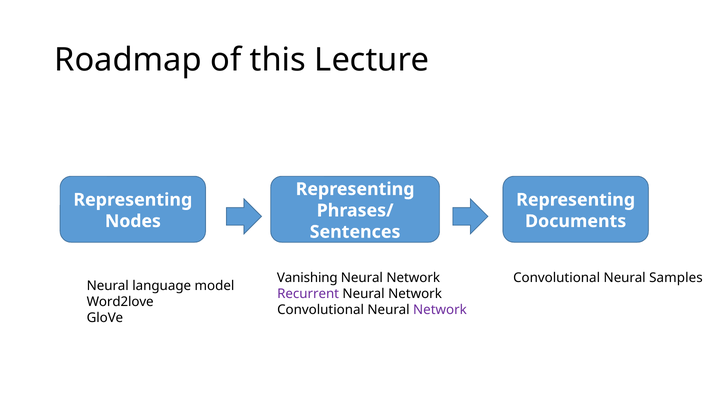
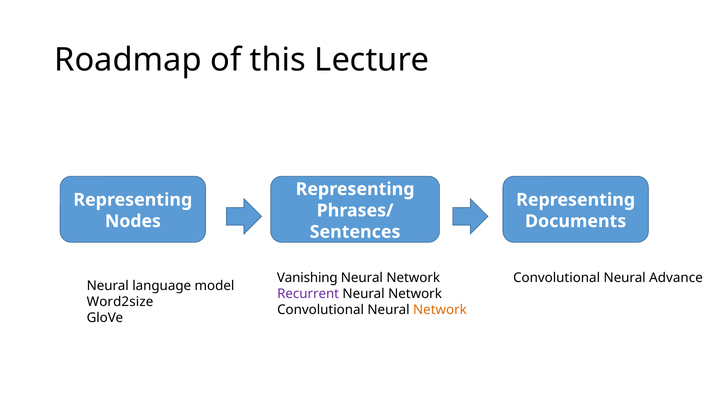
Samples: Samples -> Advance
Word2love: Word2love -> Word2size
Network at (440, 310) colour: purple -> orange
